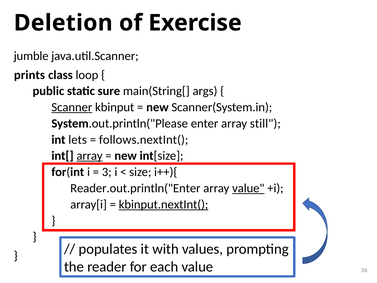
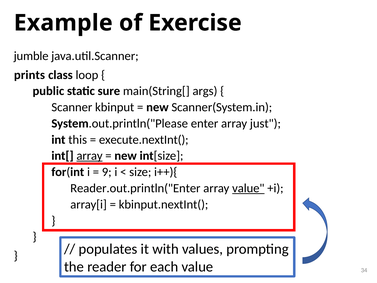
Deletion: Deletion -> Example
Scanner underline: present -> none
still: still -> just
lets: lets -> this
follows.nextInt(: follows.nextInt( -> execute.nextInt(
3: 3 -> 9
kbinput.nextInt( underline: present -> none
